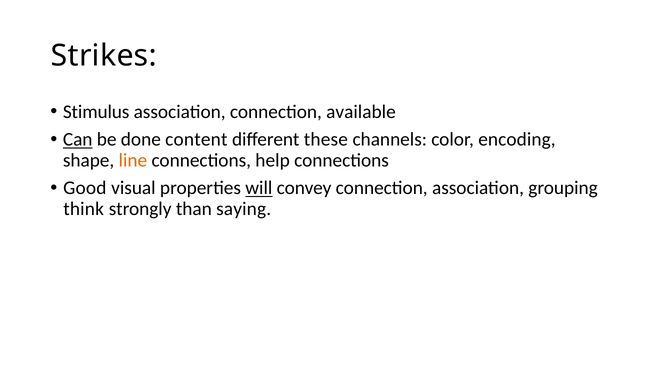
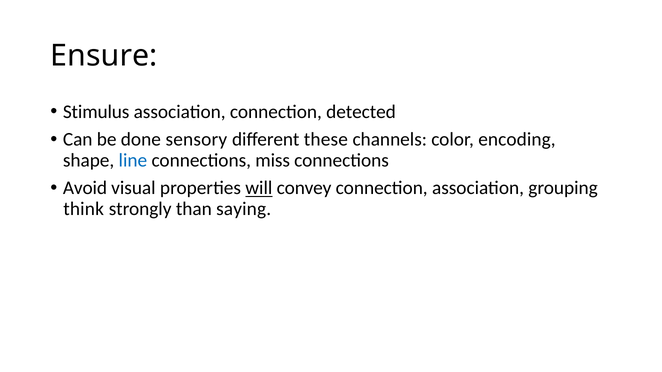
Strikes: Strikes -> Ensure
available: available -> detected
Can underline: present -> none
content: content -> sensory
line colour: orange -> blue
help: help -> miss
Good: Good -> Avoid
